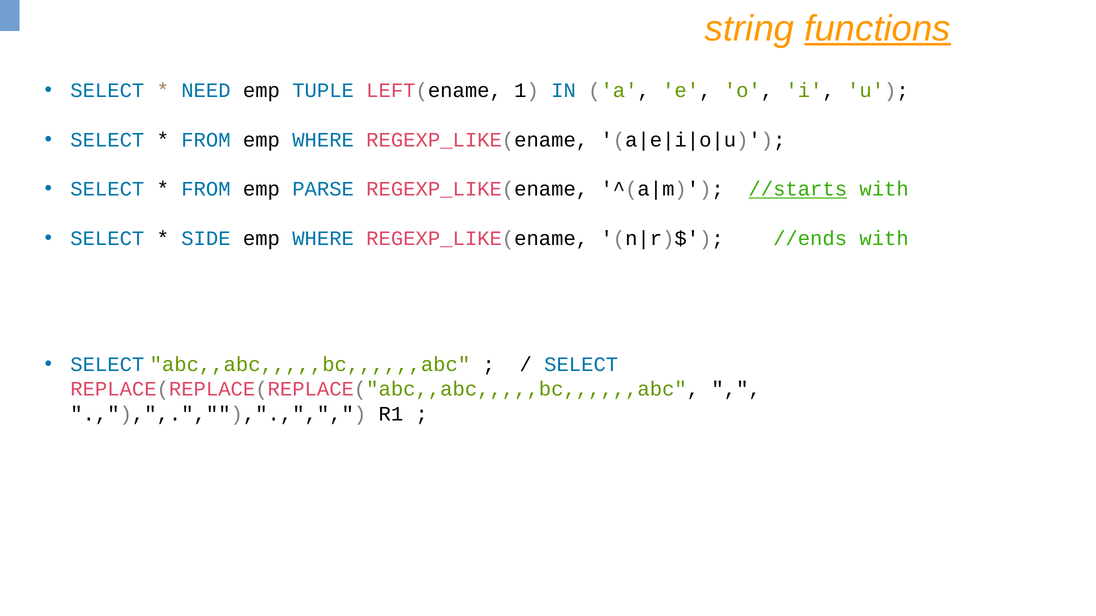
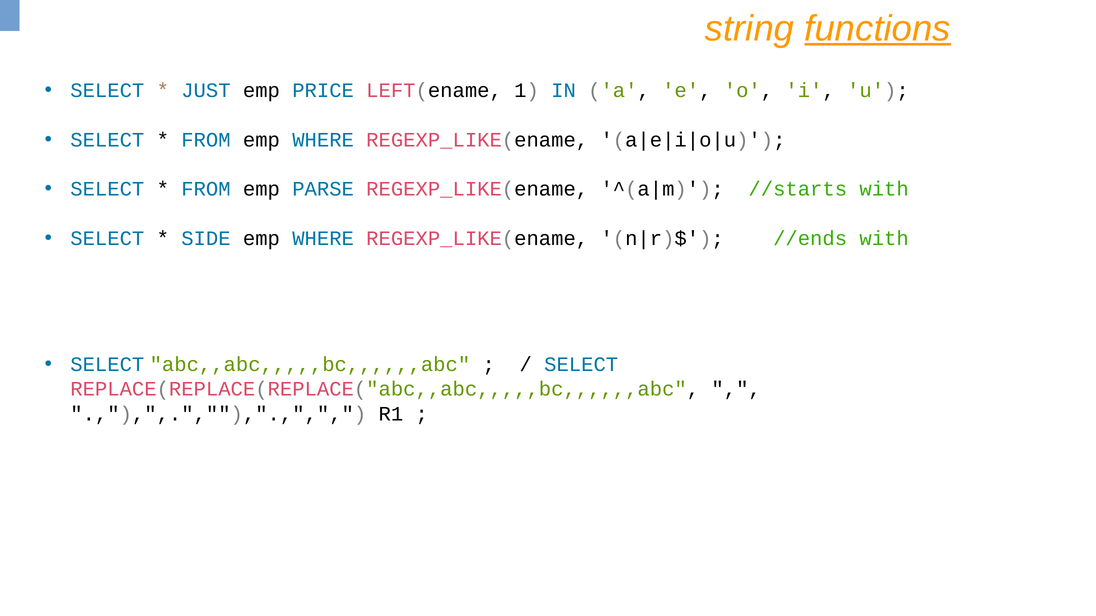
NEED: NEED -> JUST
TUPLE: TUPLE -> PRICE
//starts underline: present -> none
